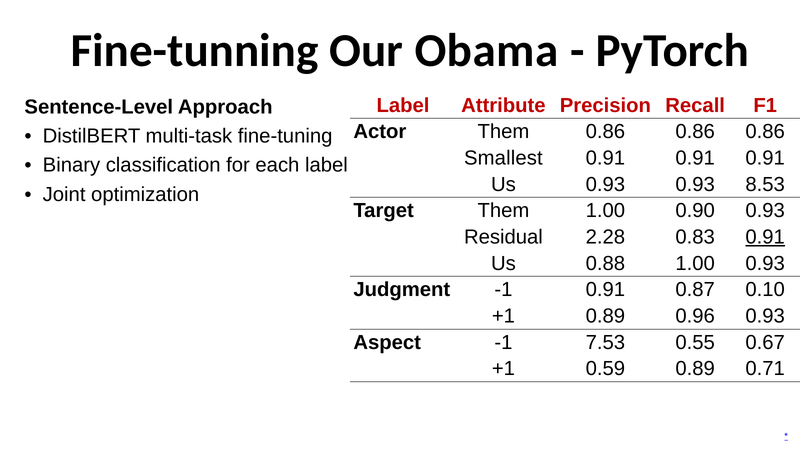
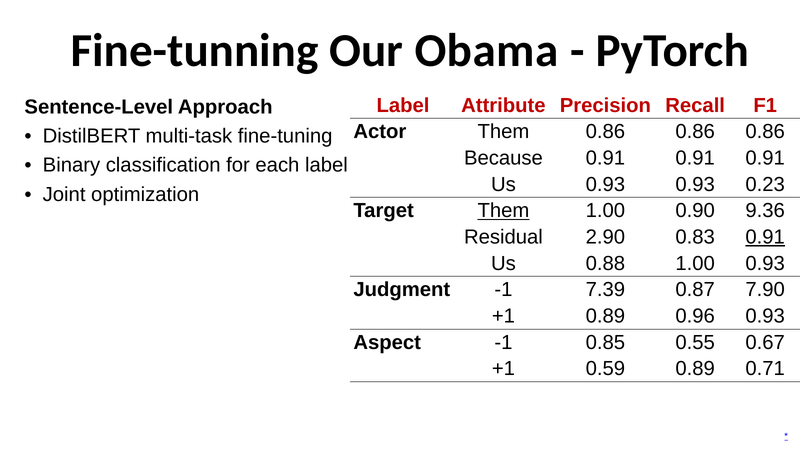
Smallest: Smallest -> Because
8.53: 8.53 -> 0.23
Them at (503, 211) underline: none -> present
0.90 0.93: 0.93 -> 9.36
2.28: 2.28 -> 2.90
-1 0.91: 0.91 -> 7.39
0.10: 0.10 -> 7.90
7.53: 7.53 -> 0.85
